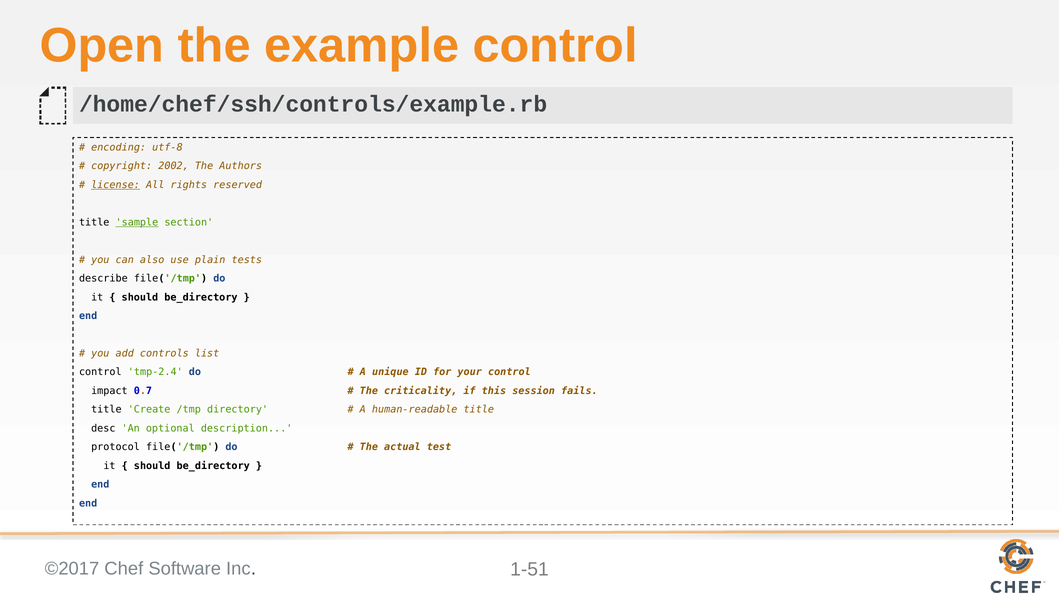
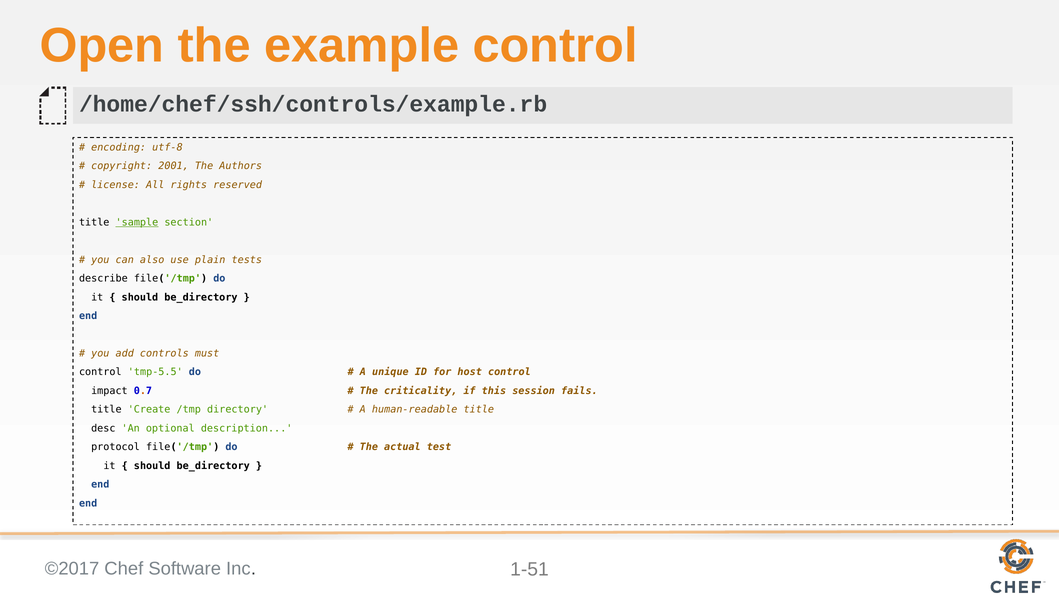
2002: 2002 -> 2001
license underline: present -> none
list: list -> must
tmp-2.4: tmp-2.4 -> tmp-5.5
your: your -> host
